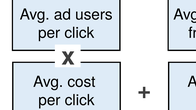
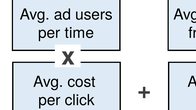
click at (79, 33): click -> time
